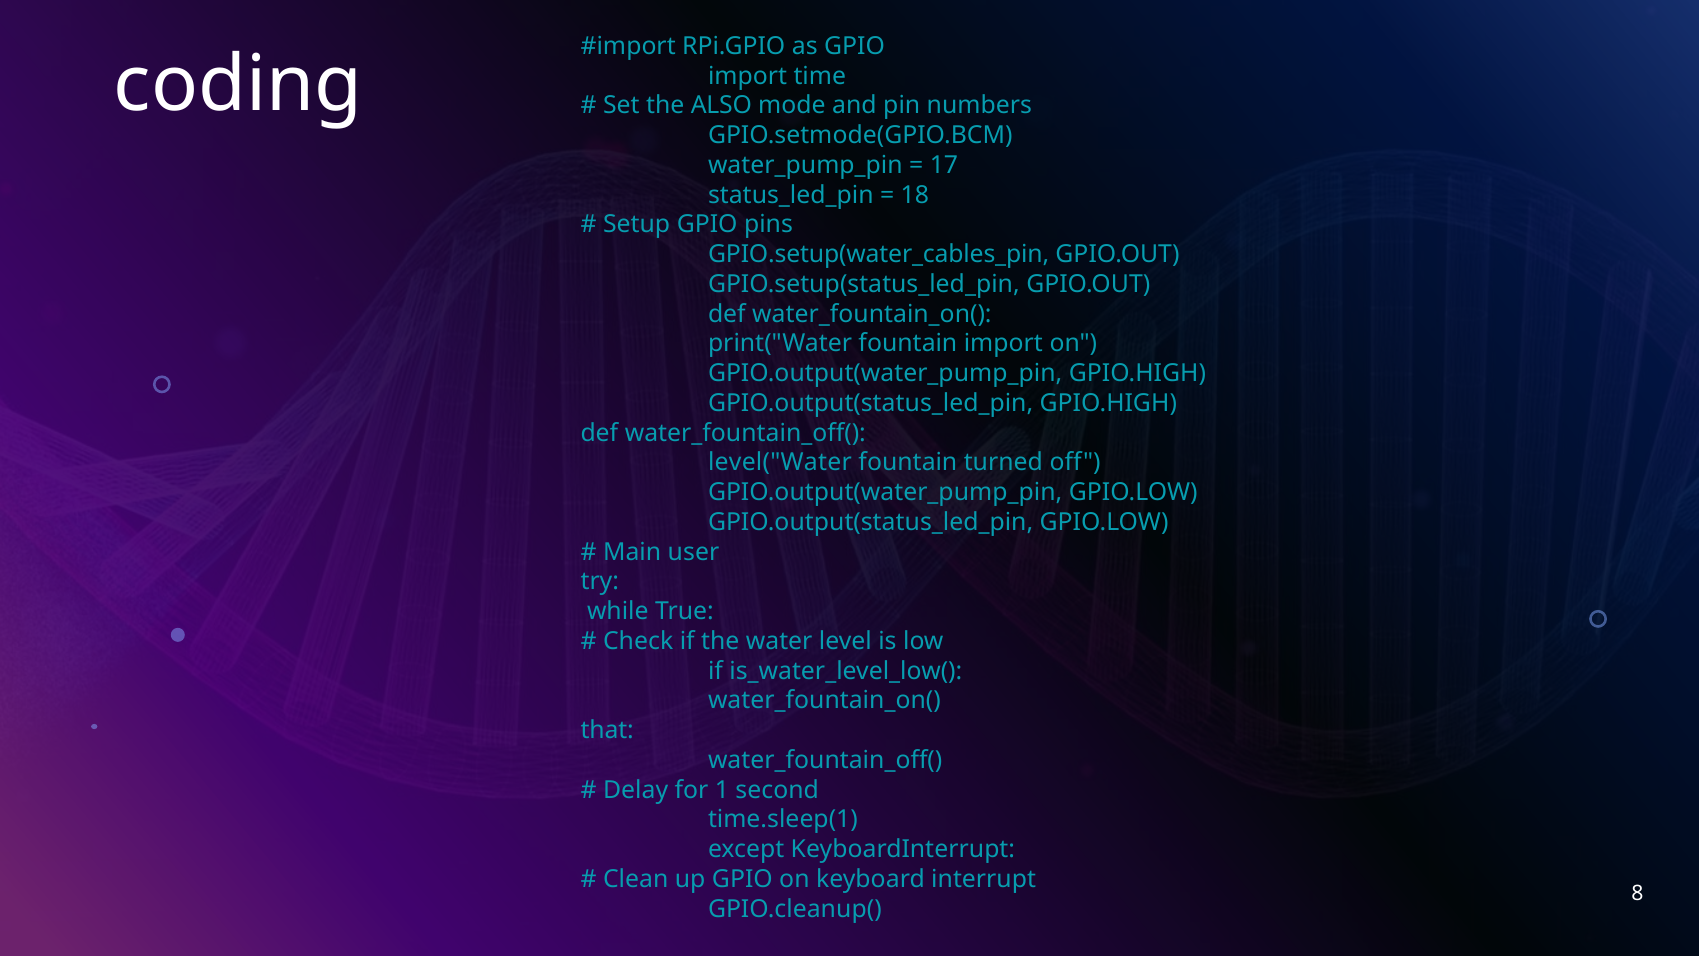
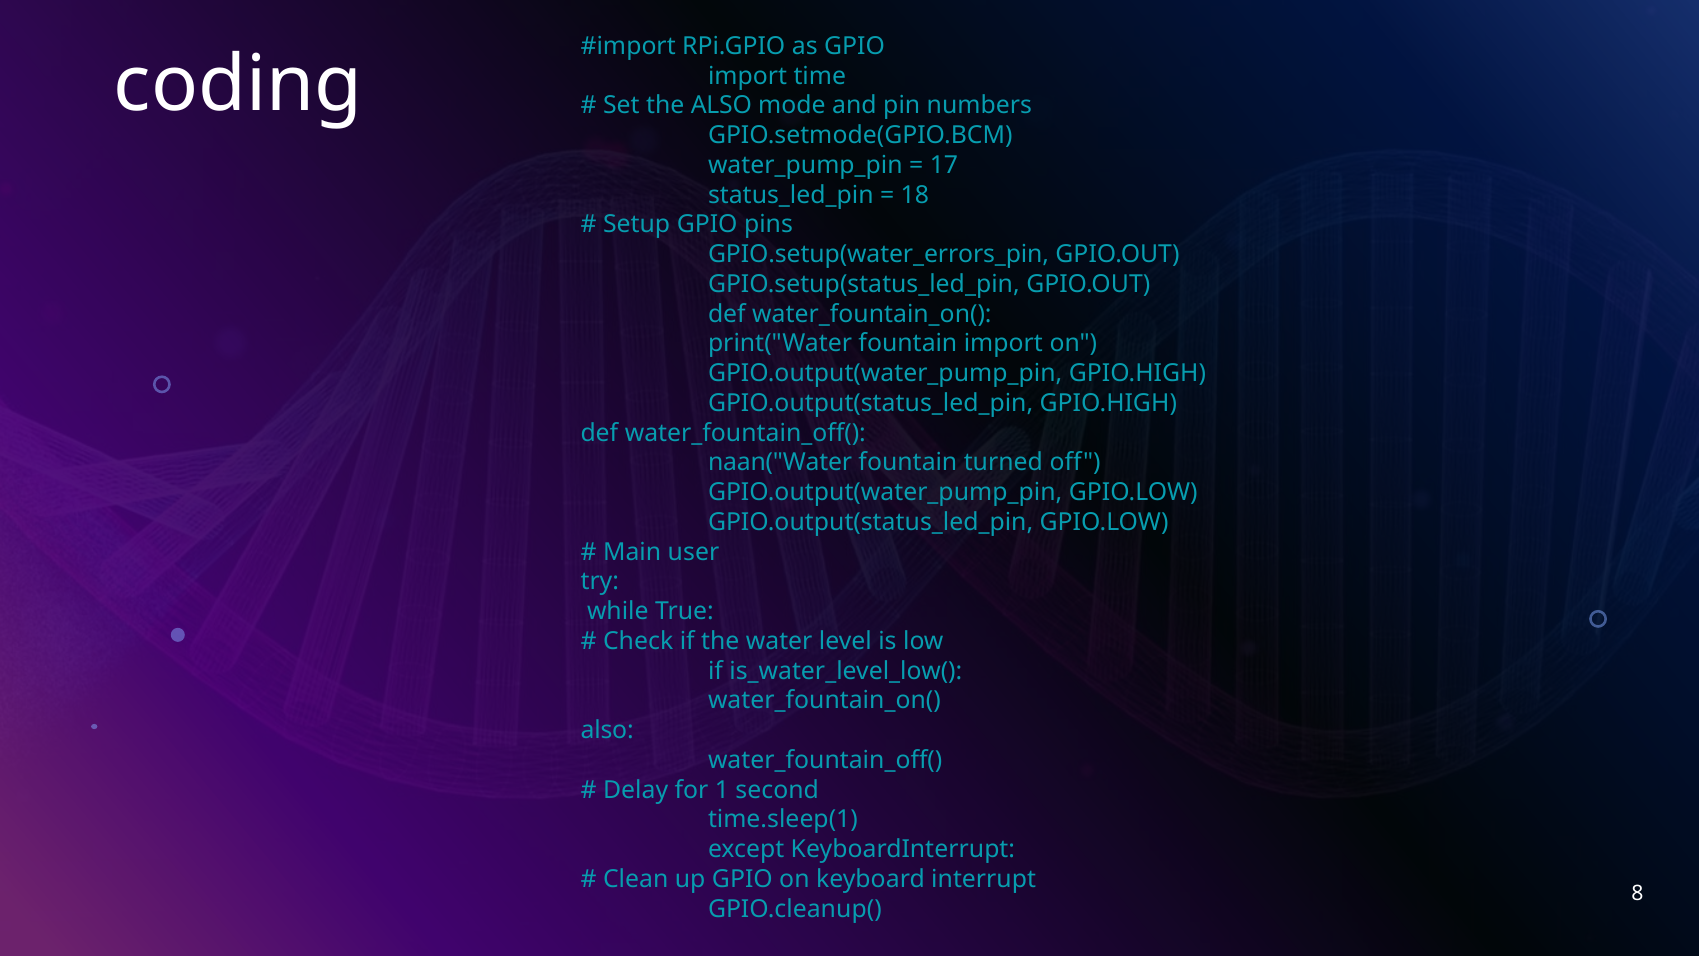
GPIO.setup(water_cables_pin: GPIO.setup(water_cables_pin -> GPIO.setup(water_errors_pin
level("Water: level("Water -> naan("Water
that at (607, 730): that -> also
